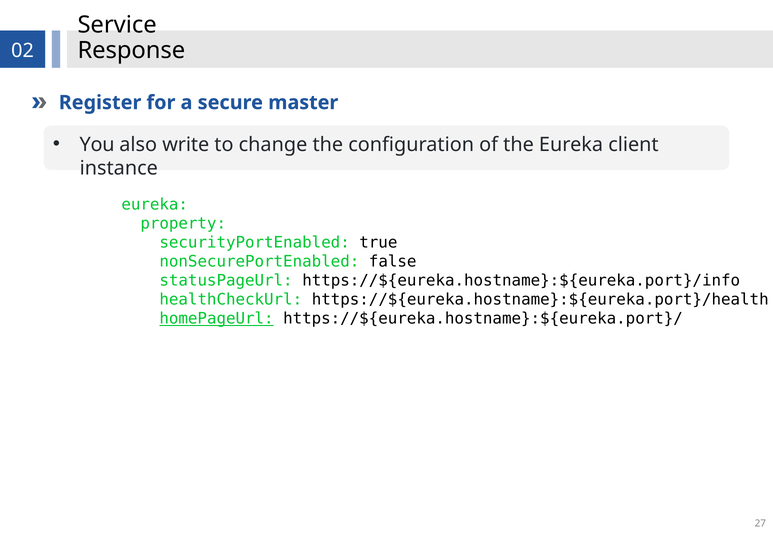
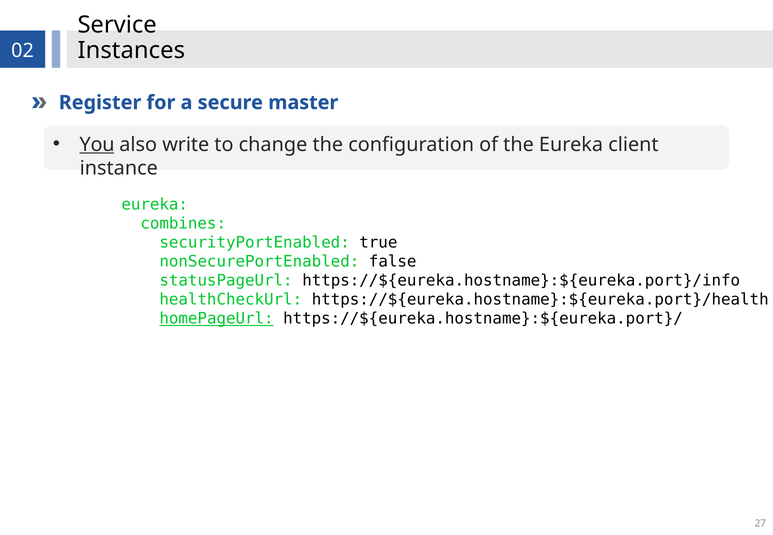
Response: Response -> Instances
You underline: none -> present
property: property -> combines
